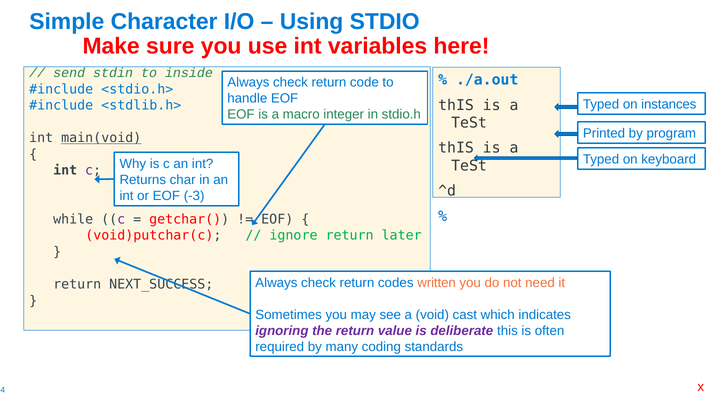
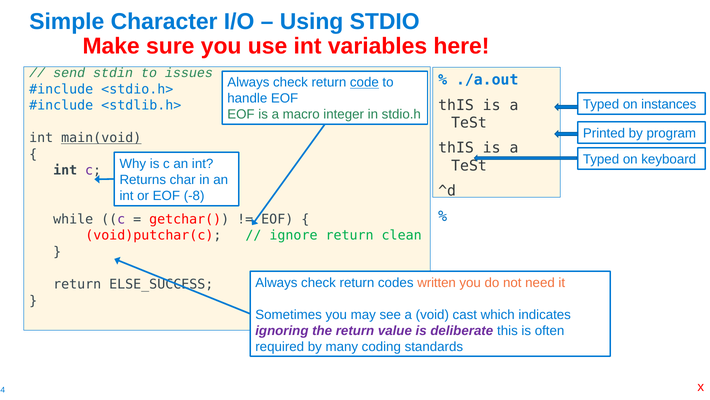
inside: inside -> issues
code underline: none -> present
-3: -3 -> -8
later: later -> clean
NEXT_SUCCESS: NEXT_SUCCESS -> ELSE_SUCCESS
